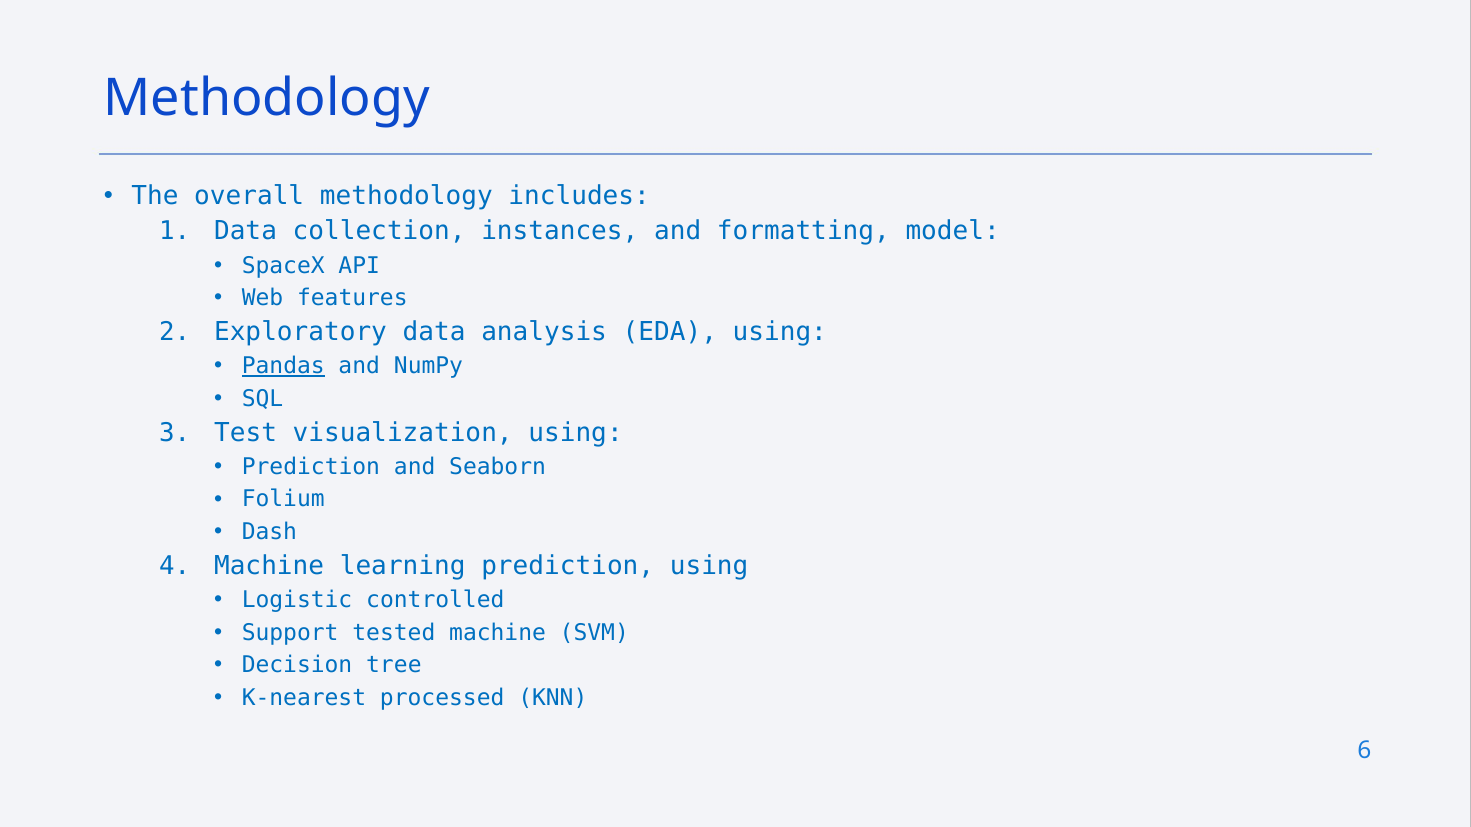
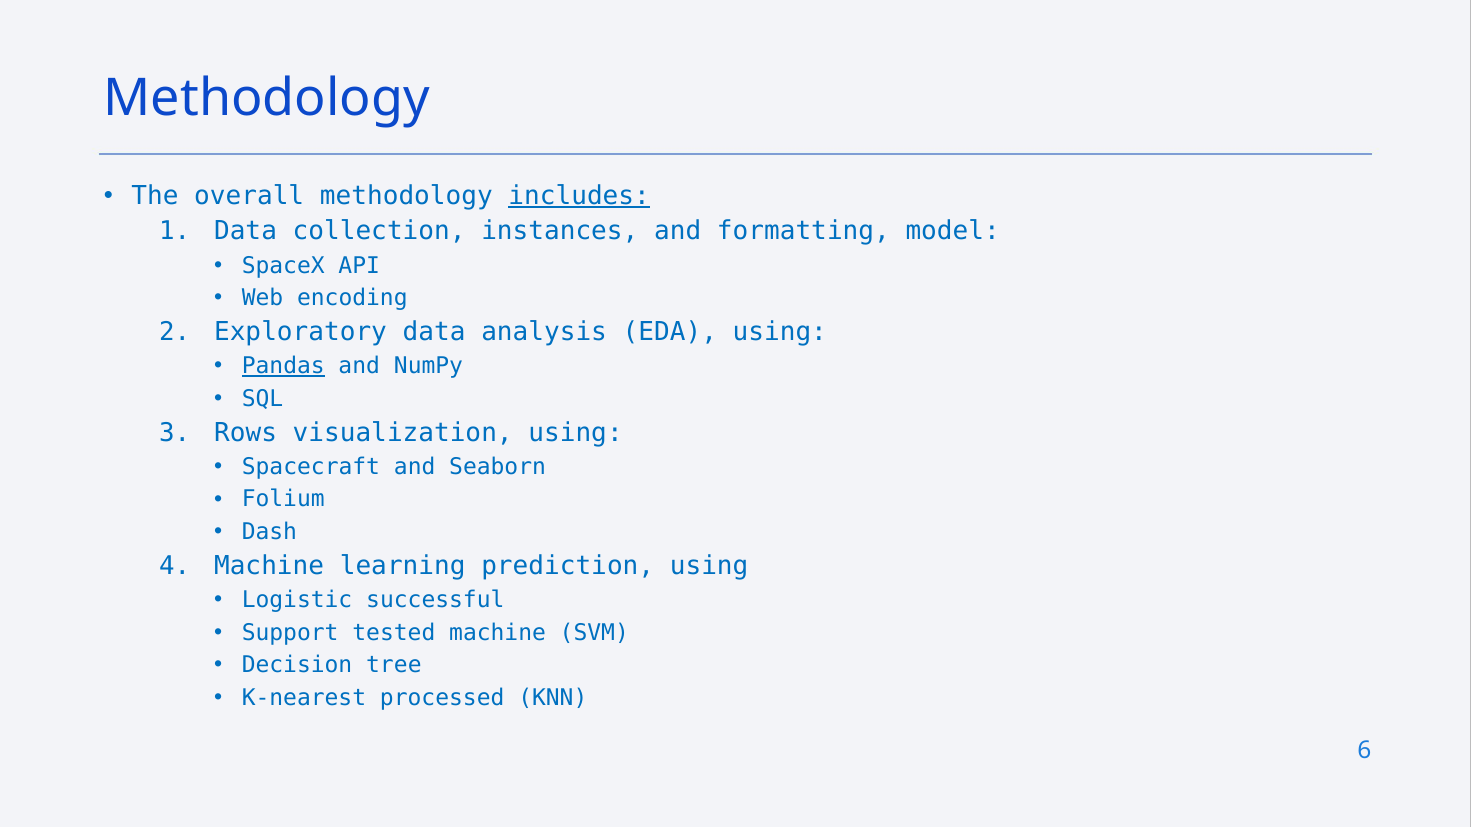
includes underline: none -> present
features: features -> encoding
Test: Test -> Rows
Prediction at (311, 467): Prediction -> Spacecraft
controlled: controlled -> successful
